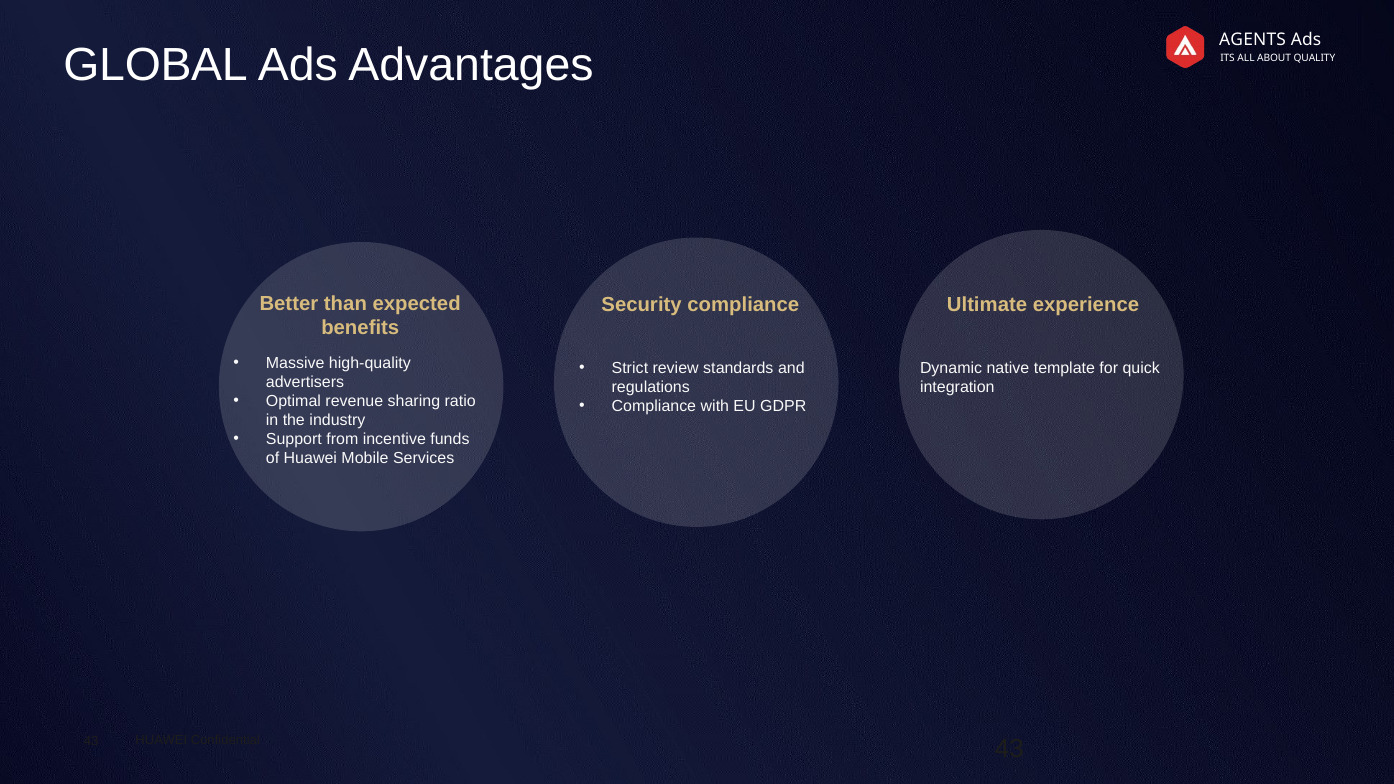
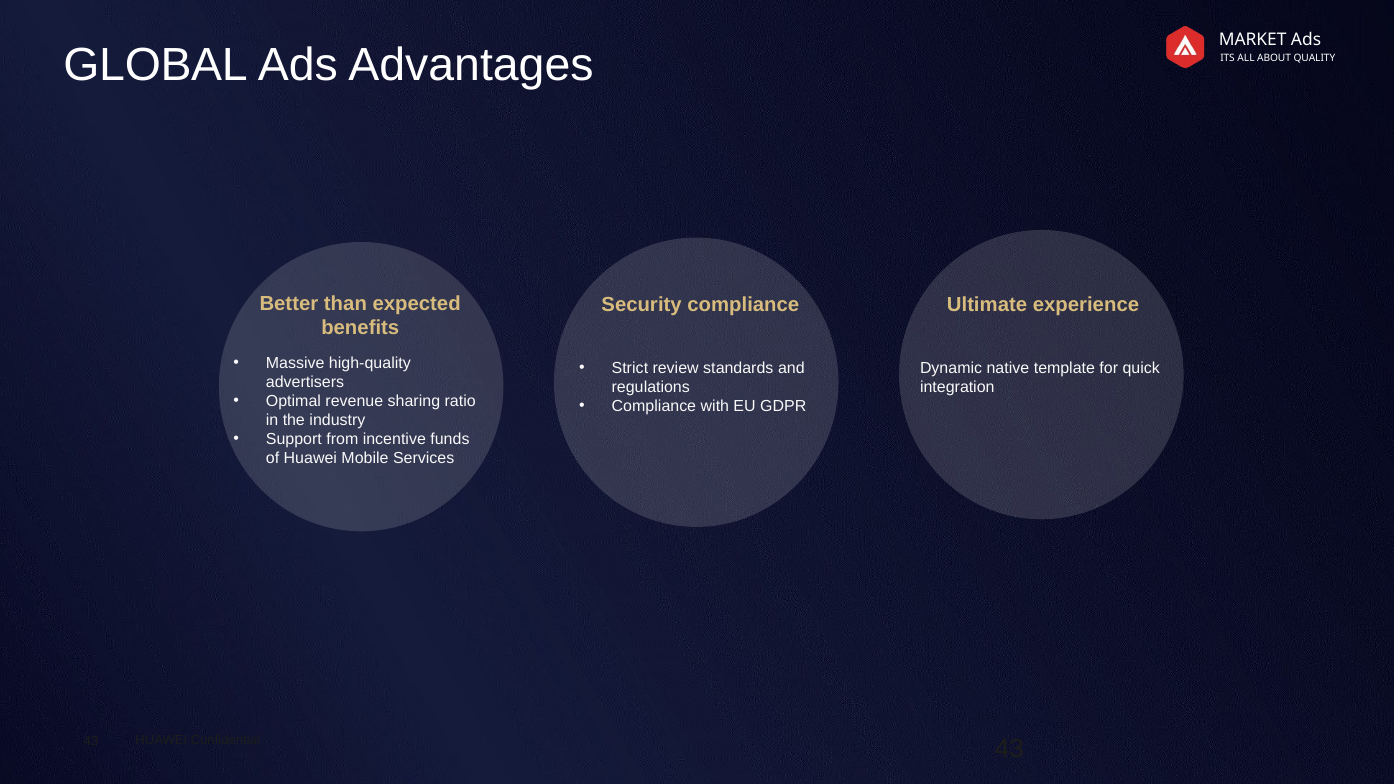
AGENTS: AGENTS -> MARKET
